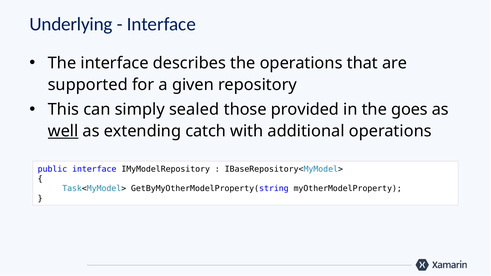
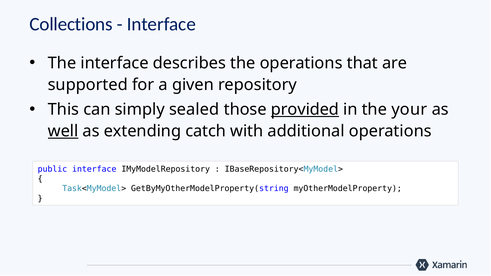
Underlying: Underlying -> Collections
provided underline: none -> present
goes: goes -> your
